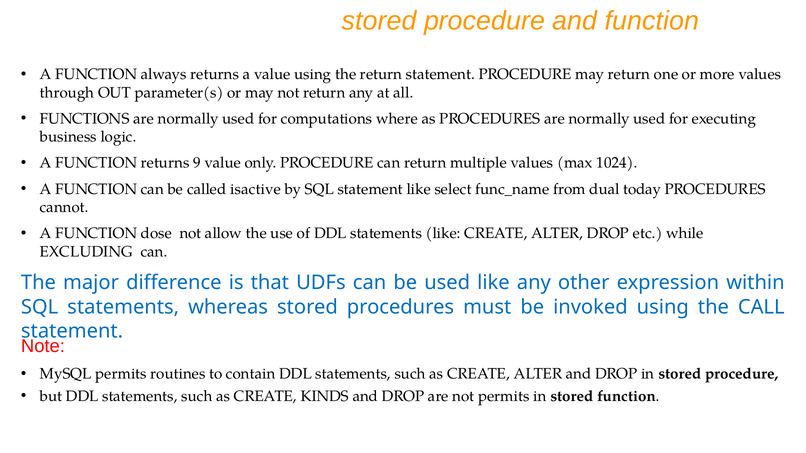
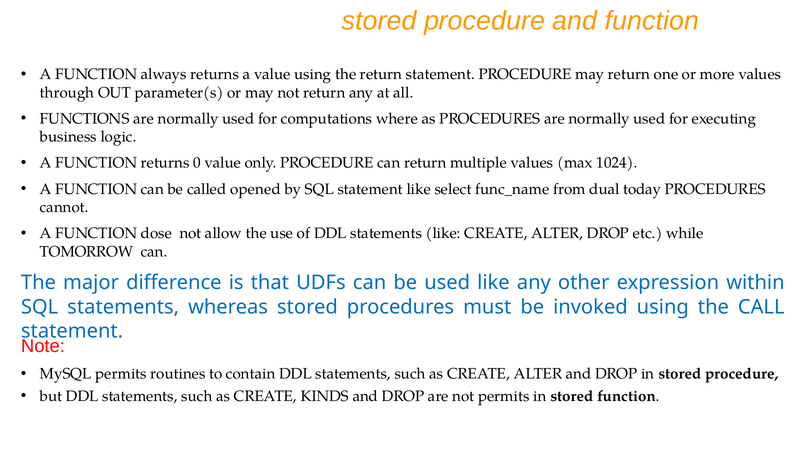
9: 9 -> 0
isactive: isactive -> opened
EXCLUDING: EXCLUDING -> TOMORROW
